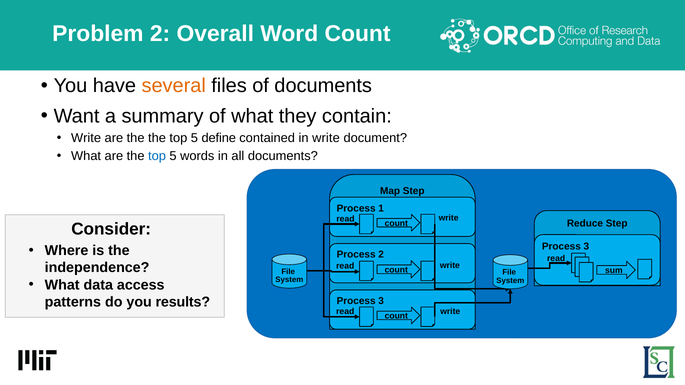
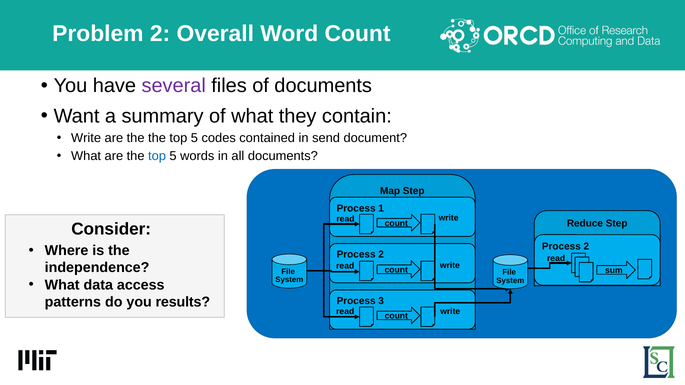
several colour: orange -> purple
define: define -> codes
in write: write -> send
3 at (586, 247): 3 -> 2
